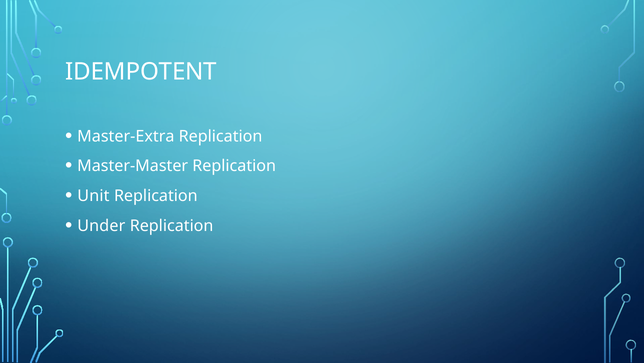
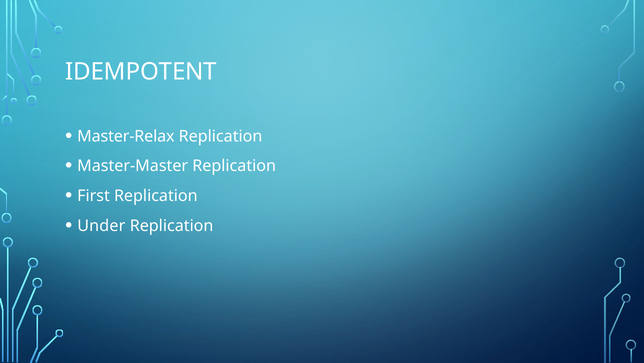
Master-Extra: Master-Extra -> Master-Relax
Unit: Unit -> First
